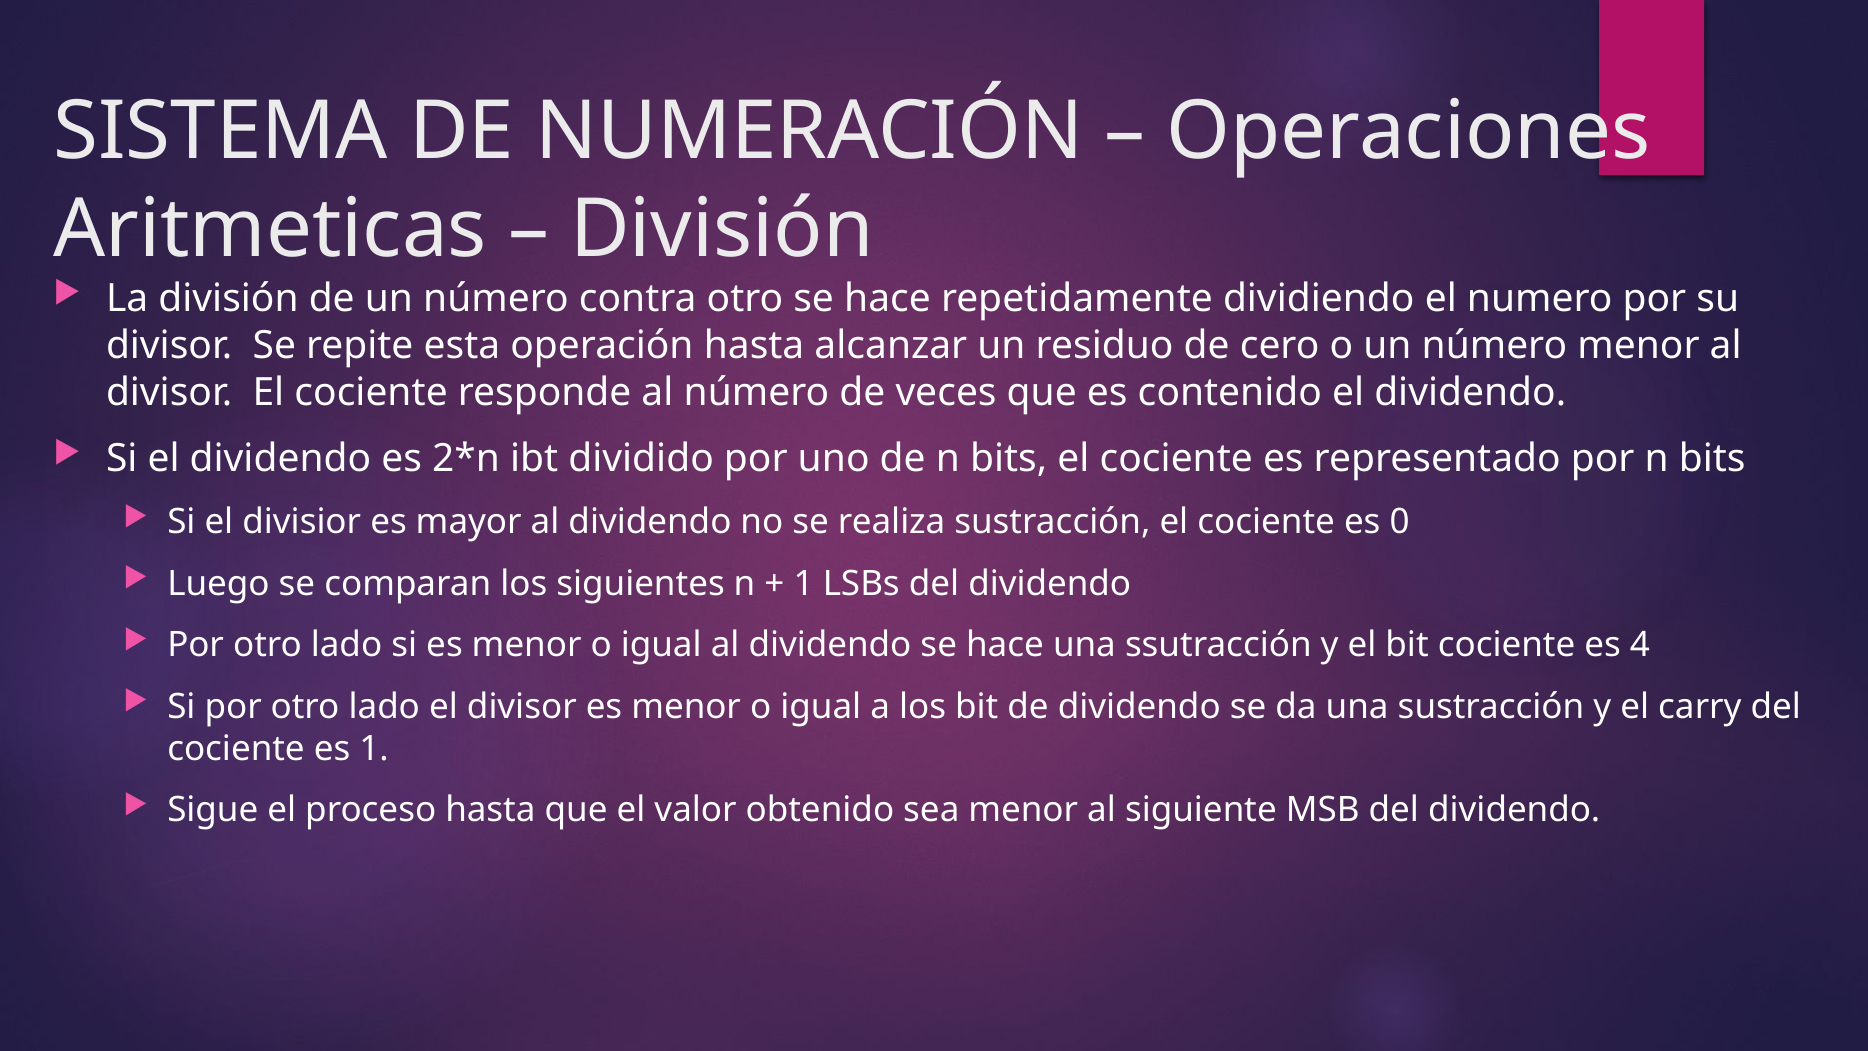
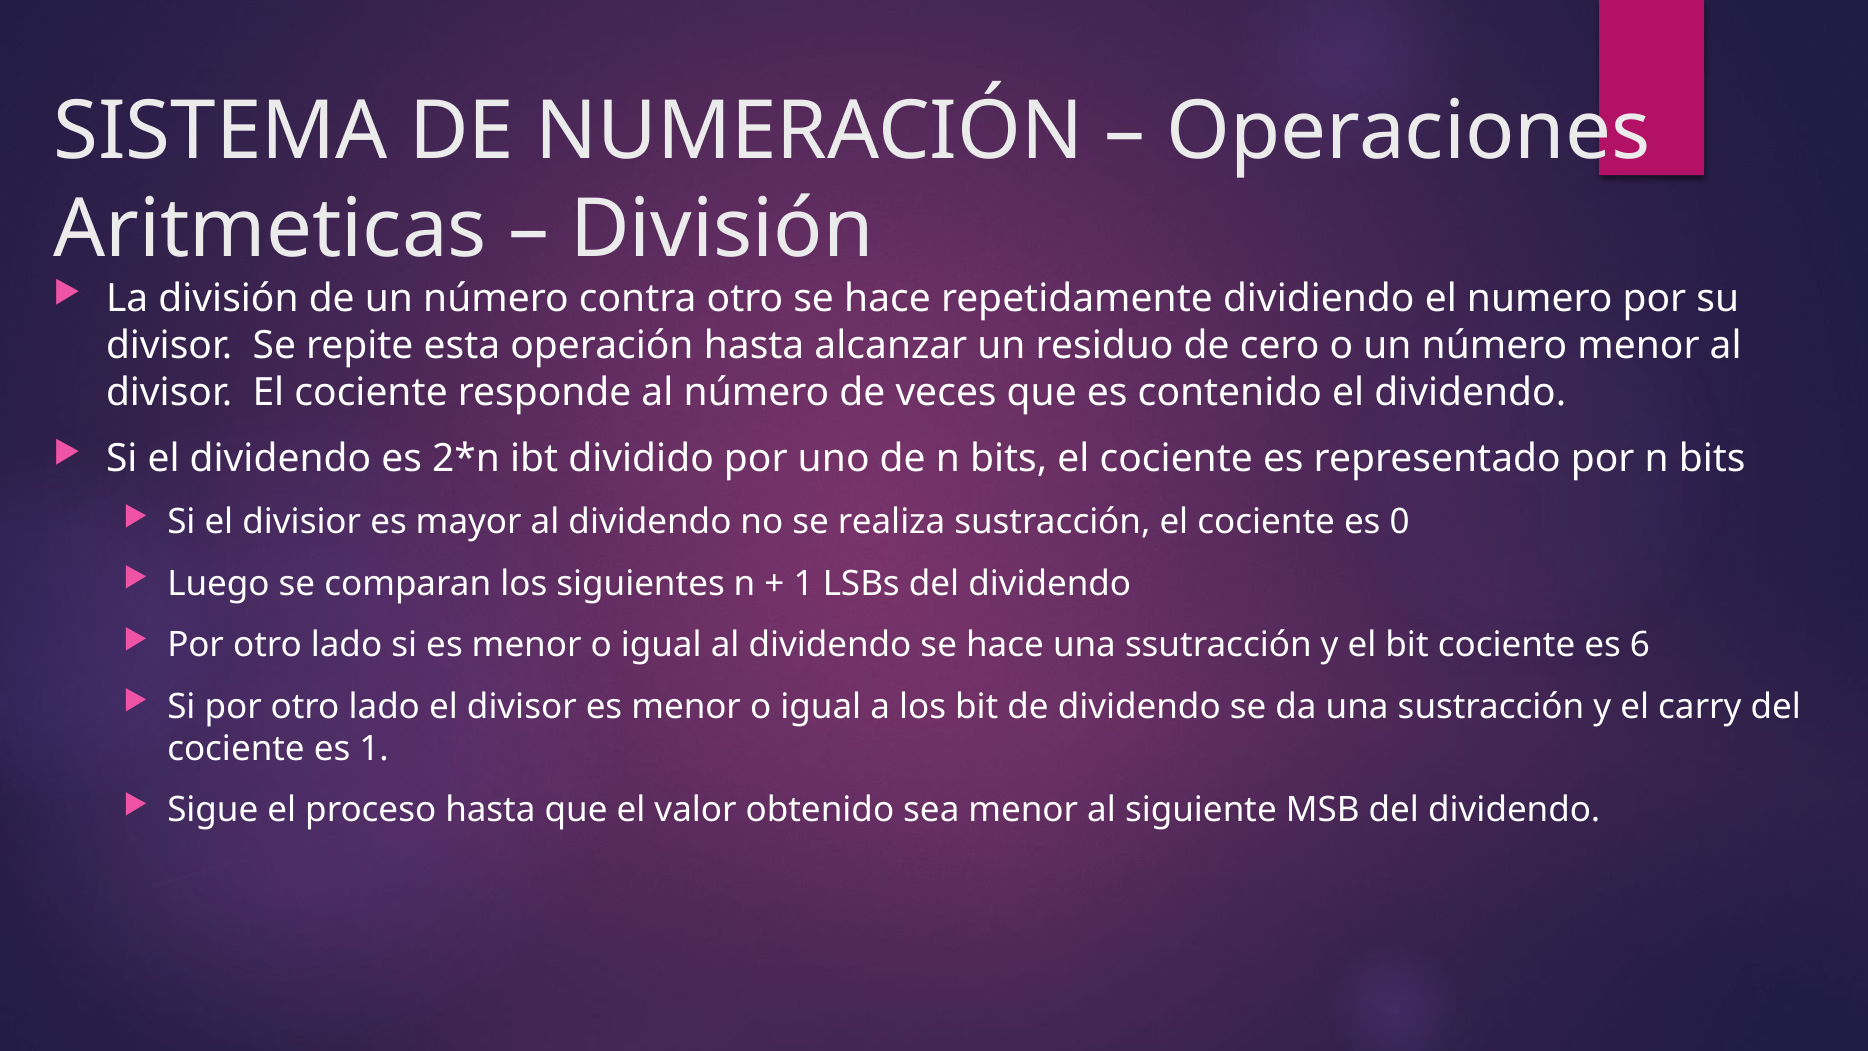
4: 4 -> 6
